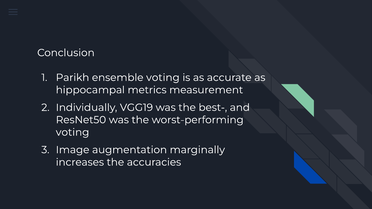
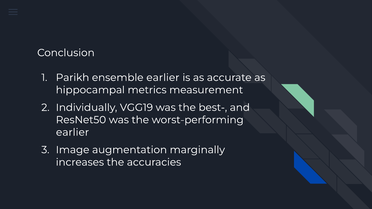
ensemble voting: voting -> earlier
voting at (73, 132): voting -> earlier
